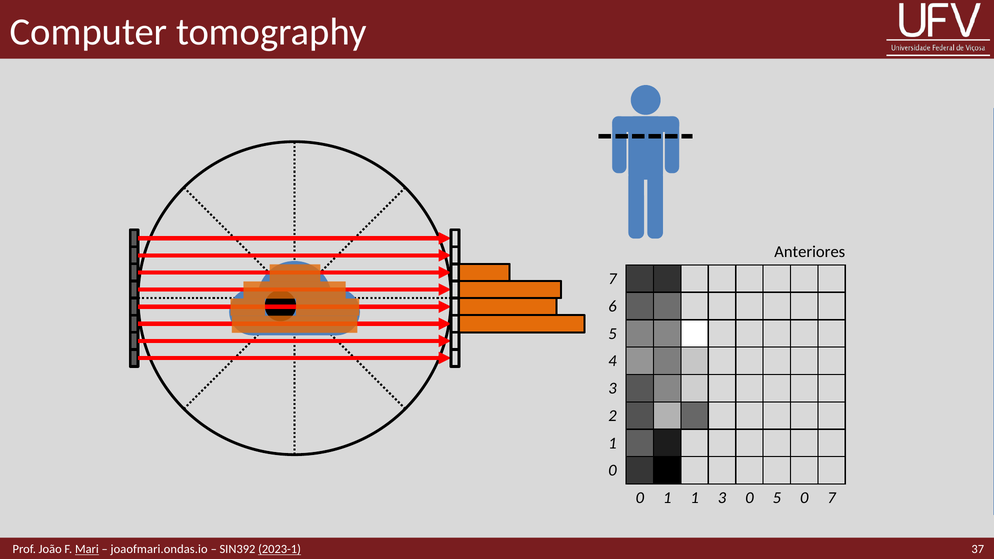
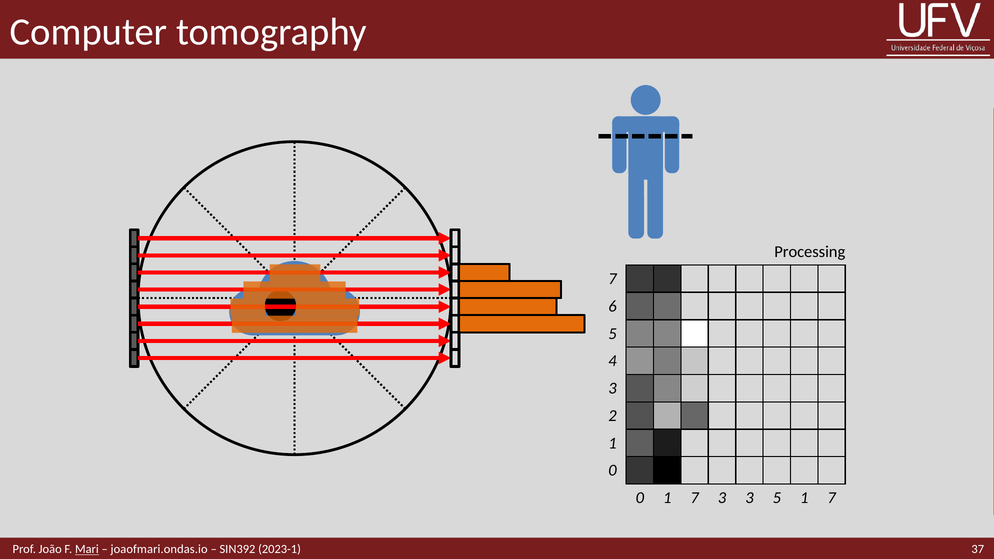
Anteriores: Anteriores -> Processing
0 1 1: 1 -> 7
3 0: 0 -> 3
5 0: 0 -> 1
2023-1 underline: present -> none
